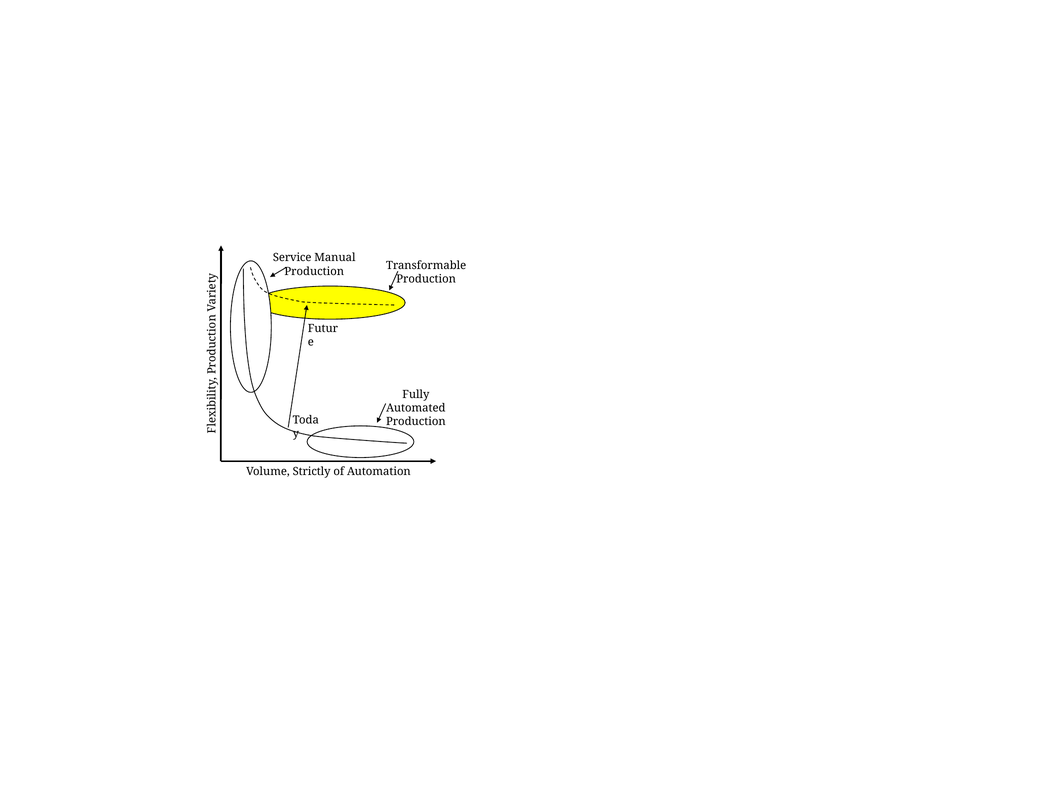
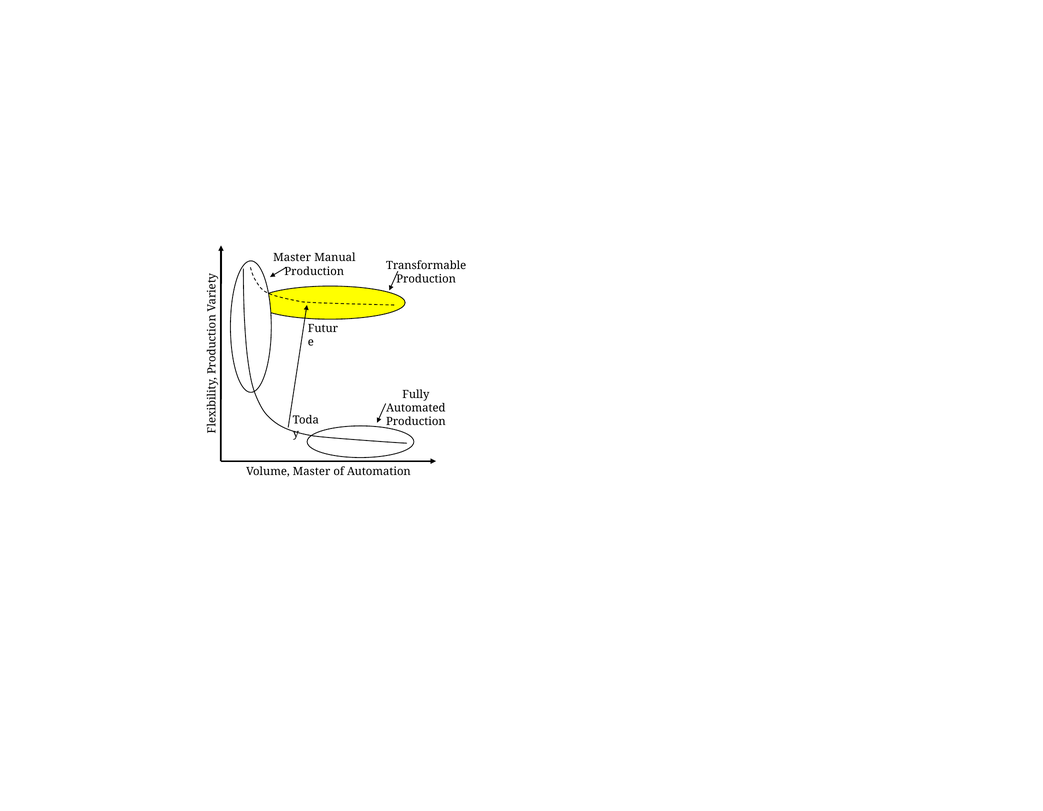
Service at (292, 258): Service -> Master
Volume Strictly: Strictly -> Master
